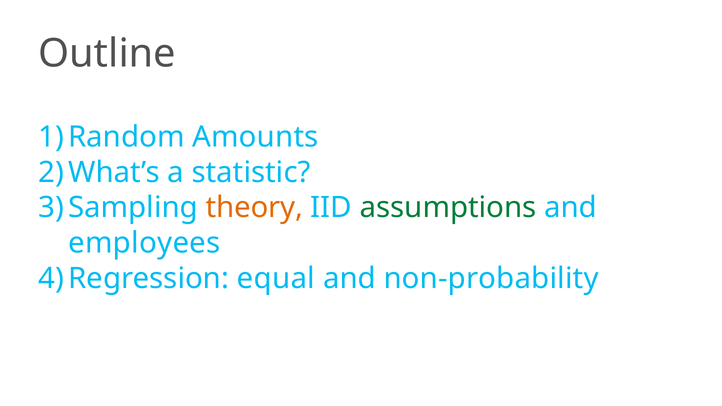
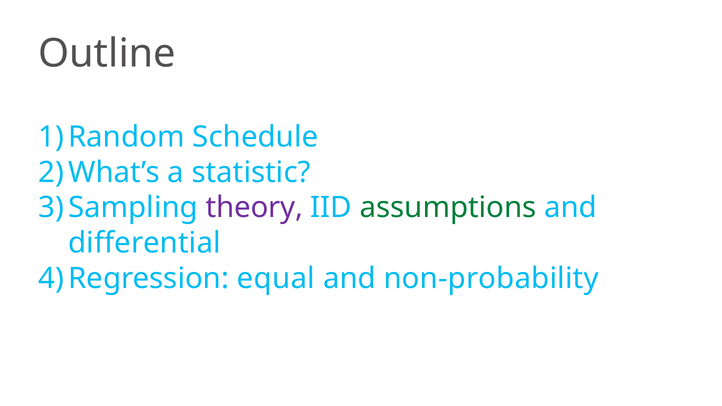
Amounts: Amounts -> Schedule
theory colour: orange -> purple
employees: employees -> differential
